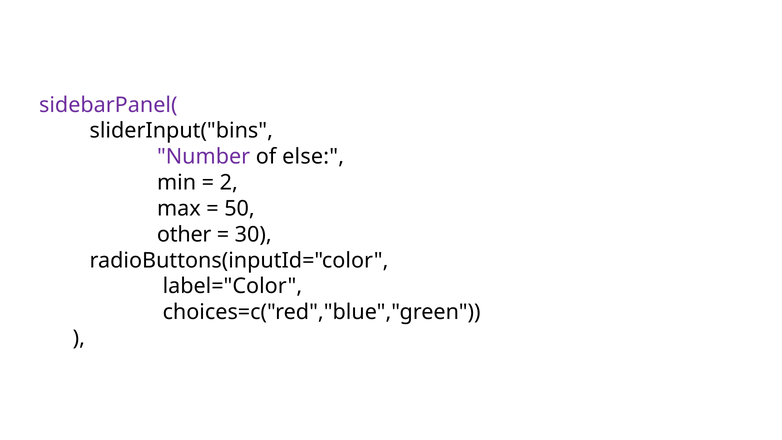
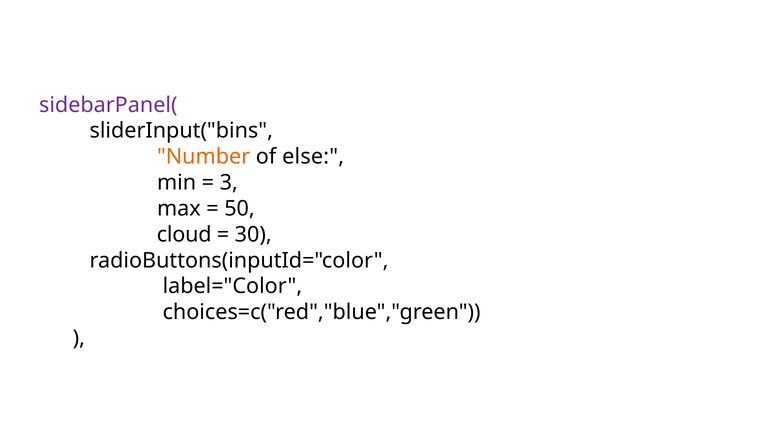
Number colour: purple -> orange
2: 2 -> 3
other: other -> cloud
